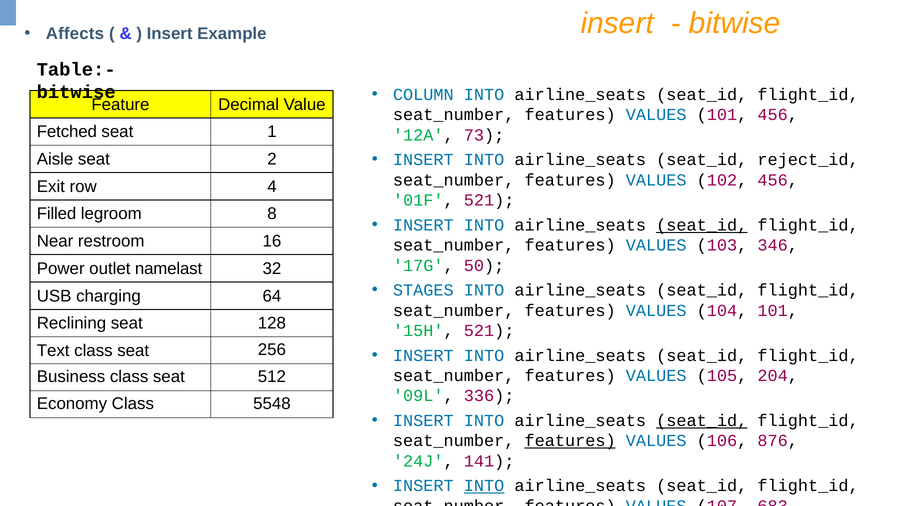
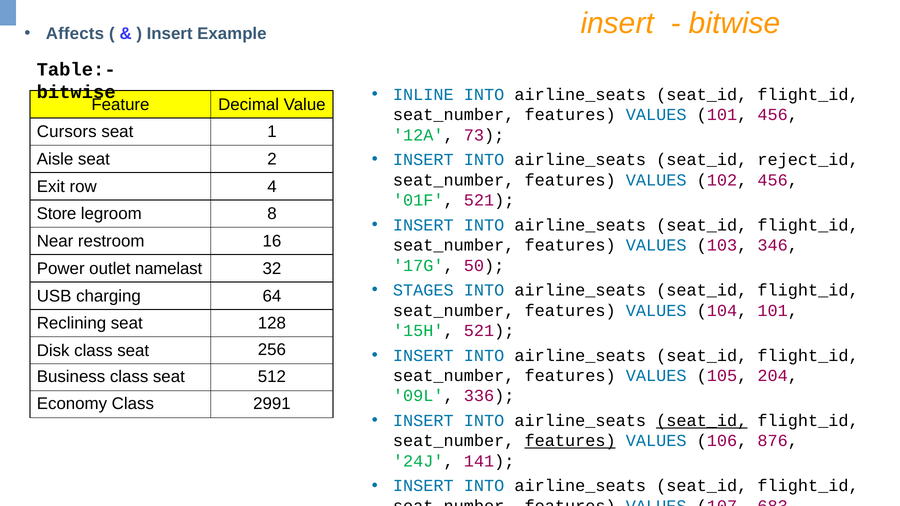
COLUMN: COLUMN -> INLINE
Fetched: Fetched -> Cursors
Filled: Filled -> Store
seat_id at (702, 225) underline: present -> none
Text: Text -> Disk
5548: 5548 -> 2991
INTO at (484, 486) underline: present -> none
